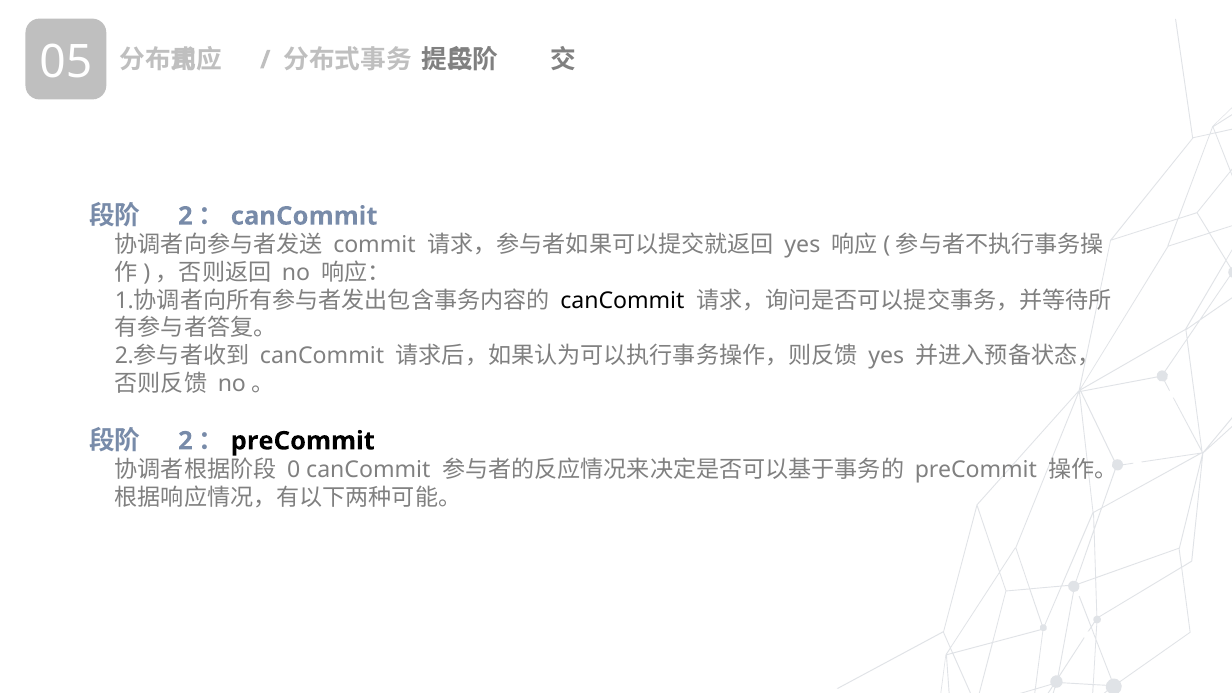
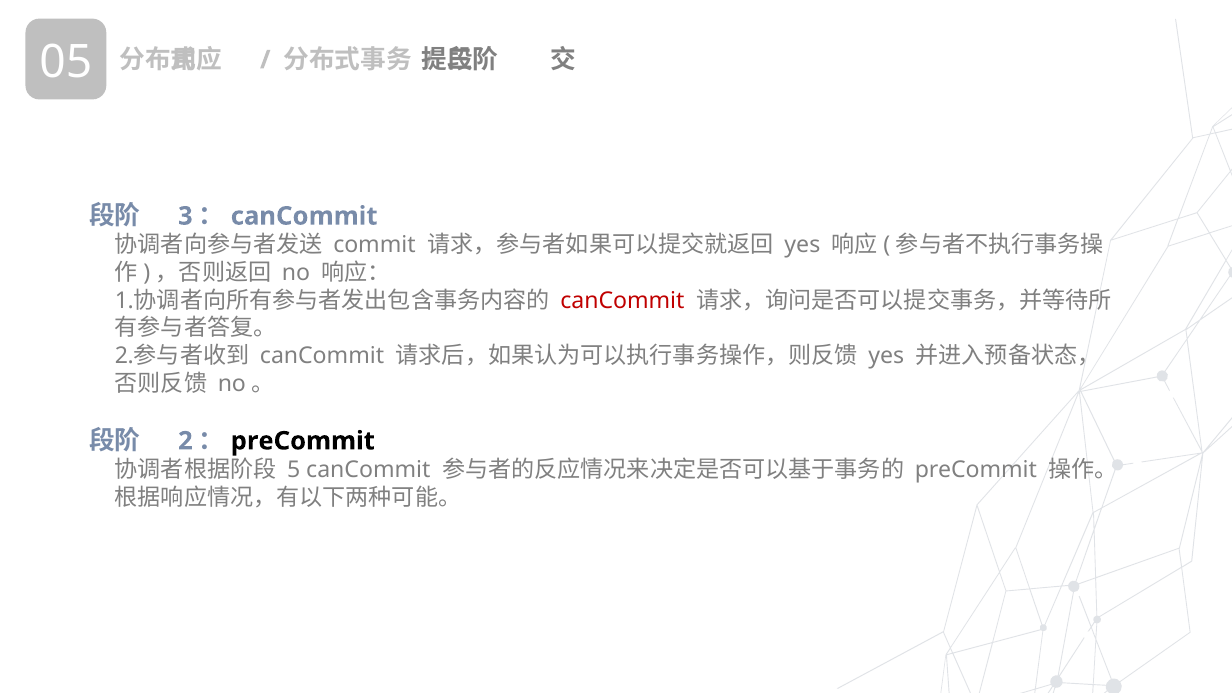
2 at (185, 216): 2 -> 3
canCommit at (622, 301) colour: black -> red
0: 0 -> 5
